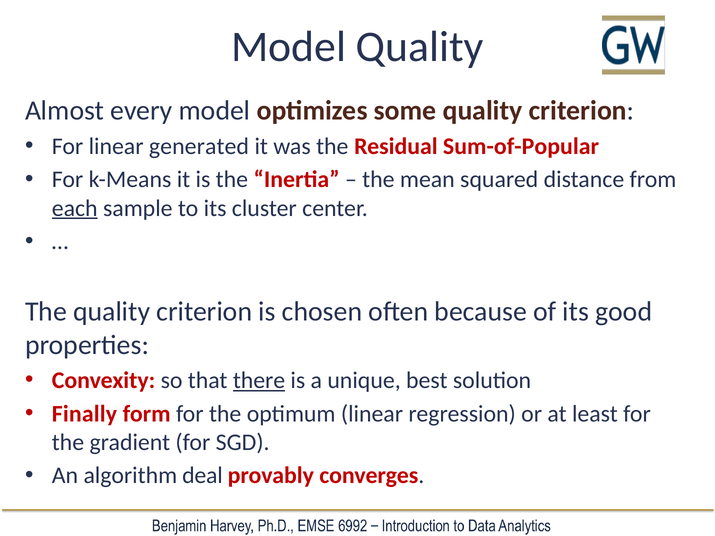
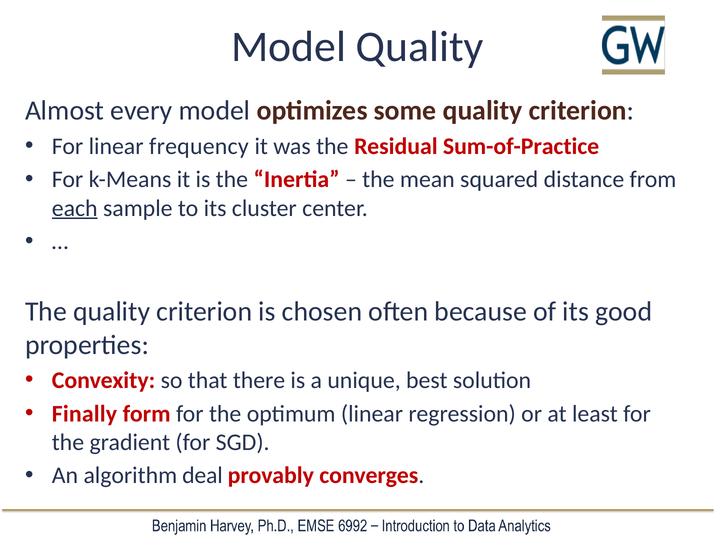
generated: generated -> frequency
Sum-of-Popular: Sum-of-Popular -> Sum-of-Practice
there underline: present -> none
